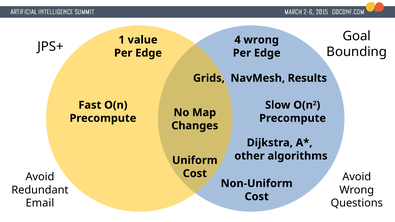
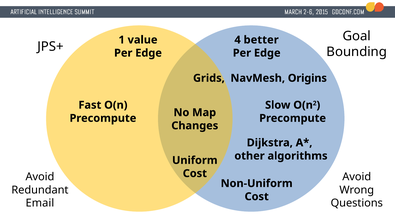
4 wrong: wrong -> better
Results: Results -> Origins
